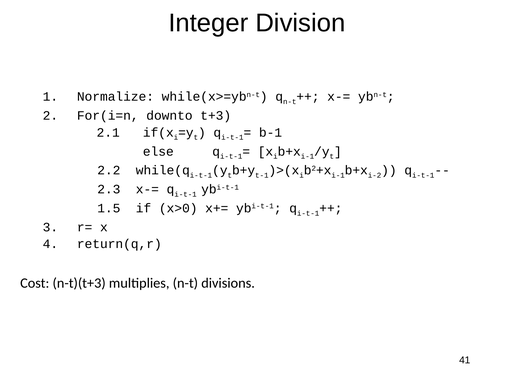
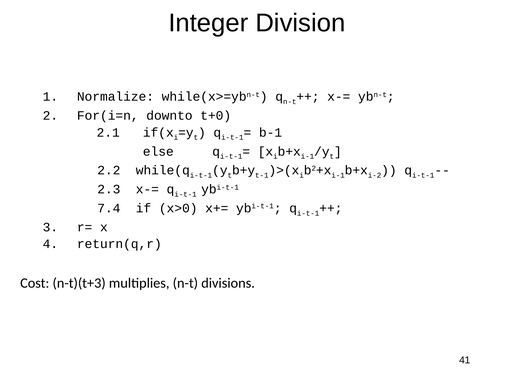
t+3: t+3 -> t+0
1.5: 1.5 -> 7.4
